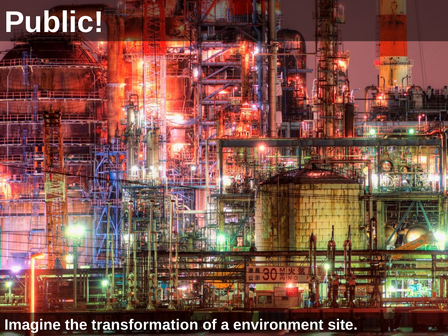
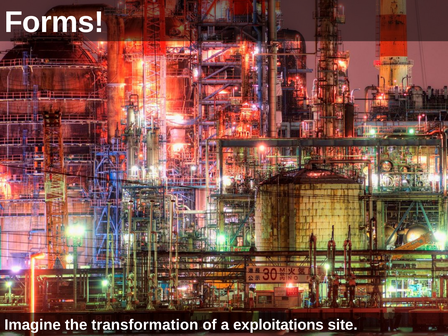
Public: Public -> Forms
environment: environment -> exploitations
